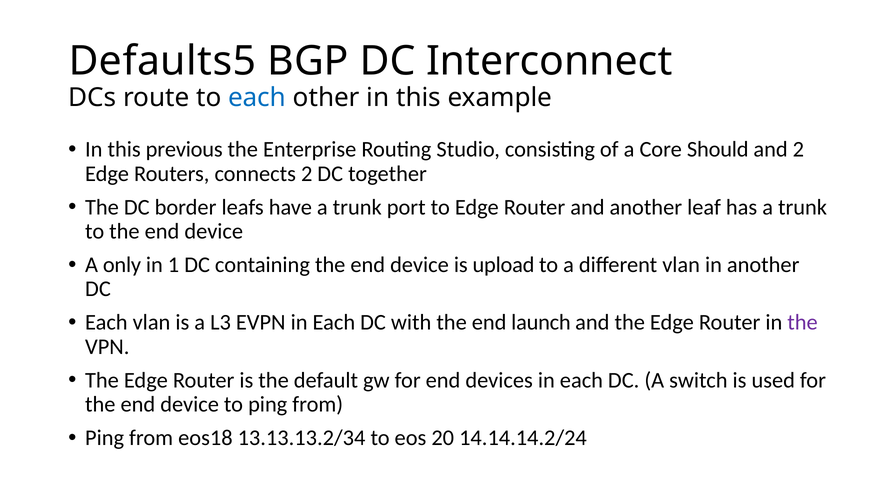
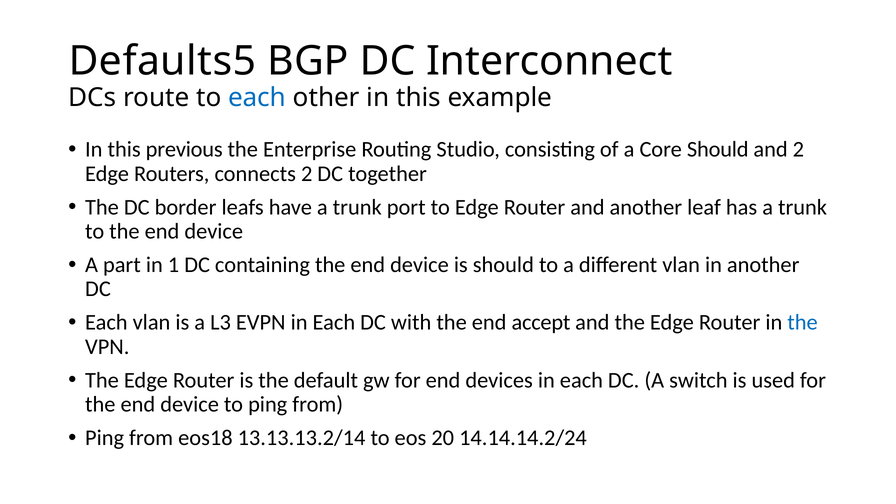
only: only -> part
is upload: upload -> should
launch: launch -> accept
the at (803, 323) colour: purple -> blue
13.13.13.2/34: 13.13.13.2/34 -> 13.13.13.2/14
